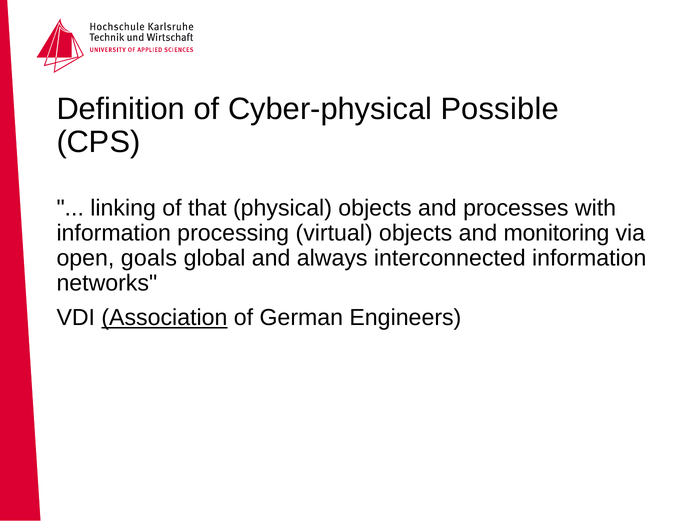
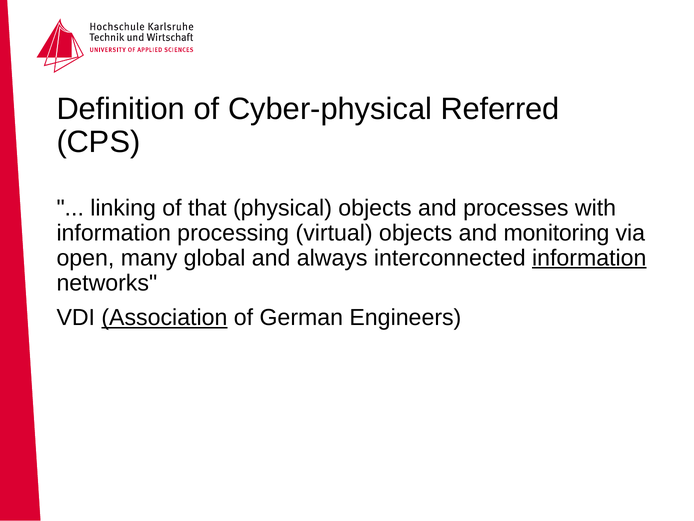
Possible: Possible -> Referred
goals: goals -> many
information at (589, 258) underline: none -> present
